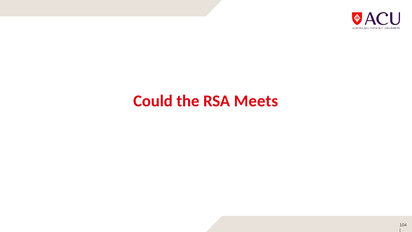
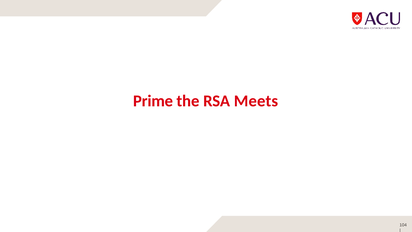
Could: Could -> Prime
